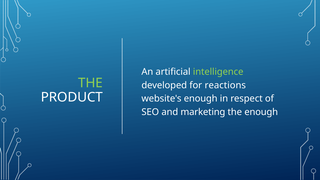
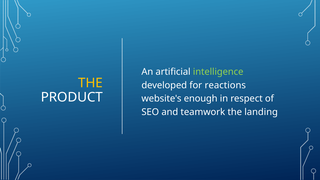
THE at (91, 83) colour: light green -> yellow
marketing: marketing -> teamwork
the enough: enough -> landing
